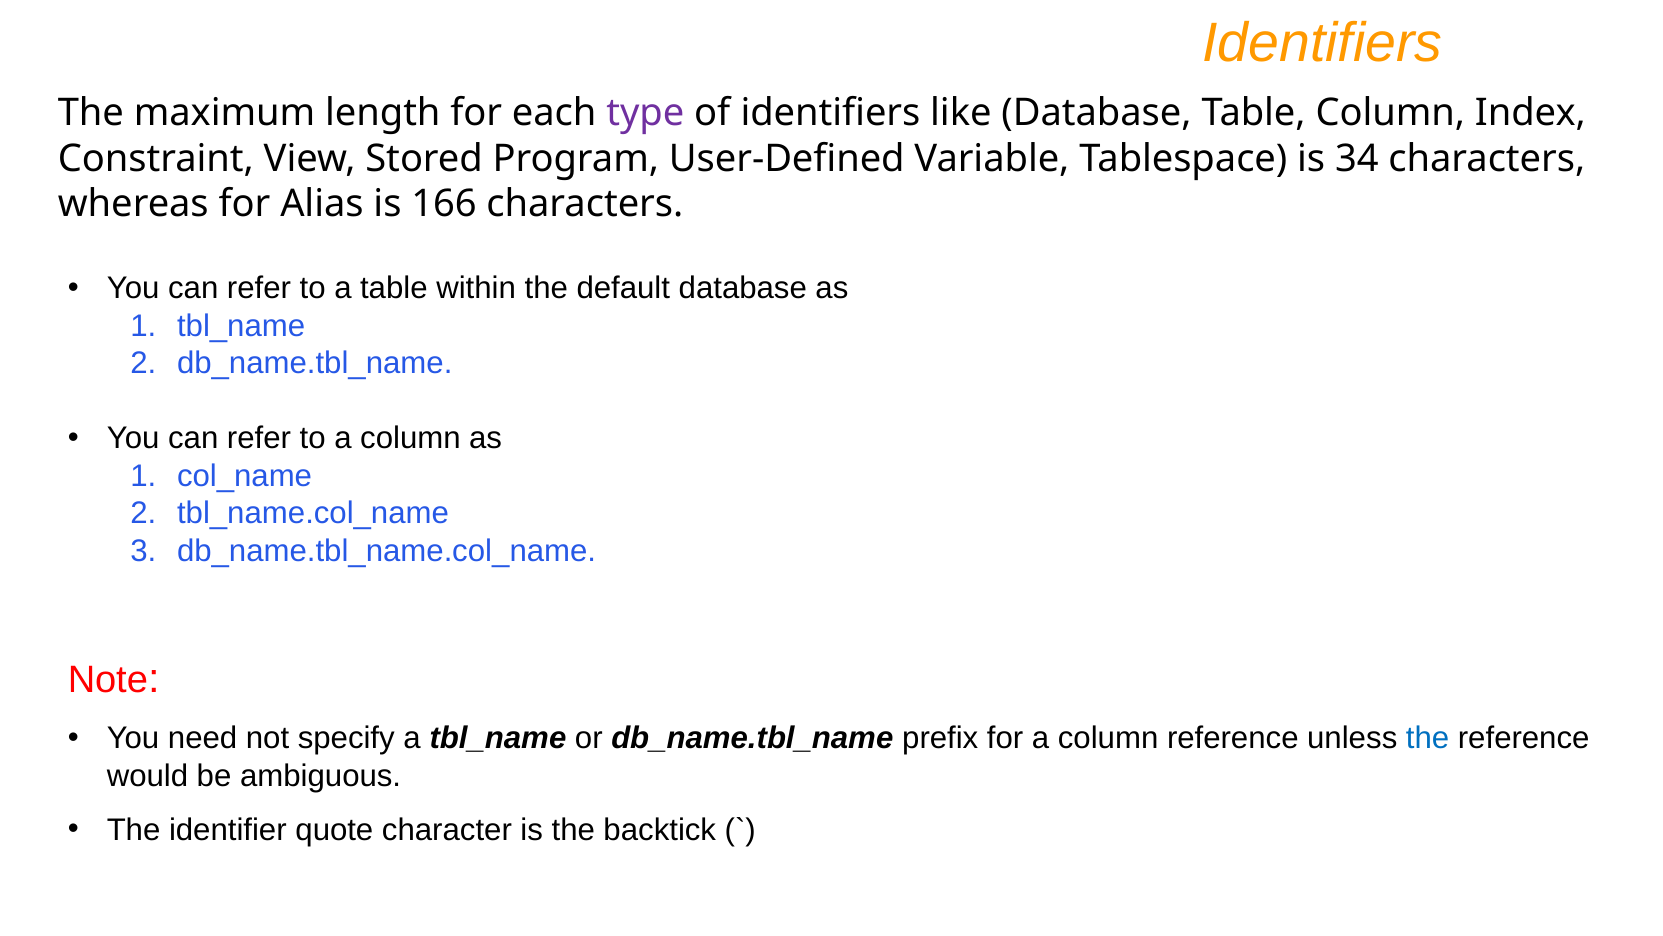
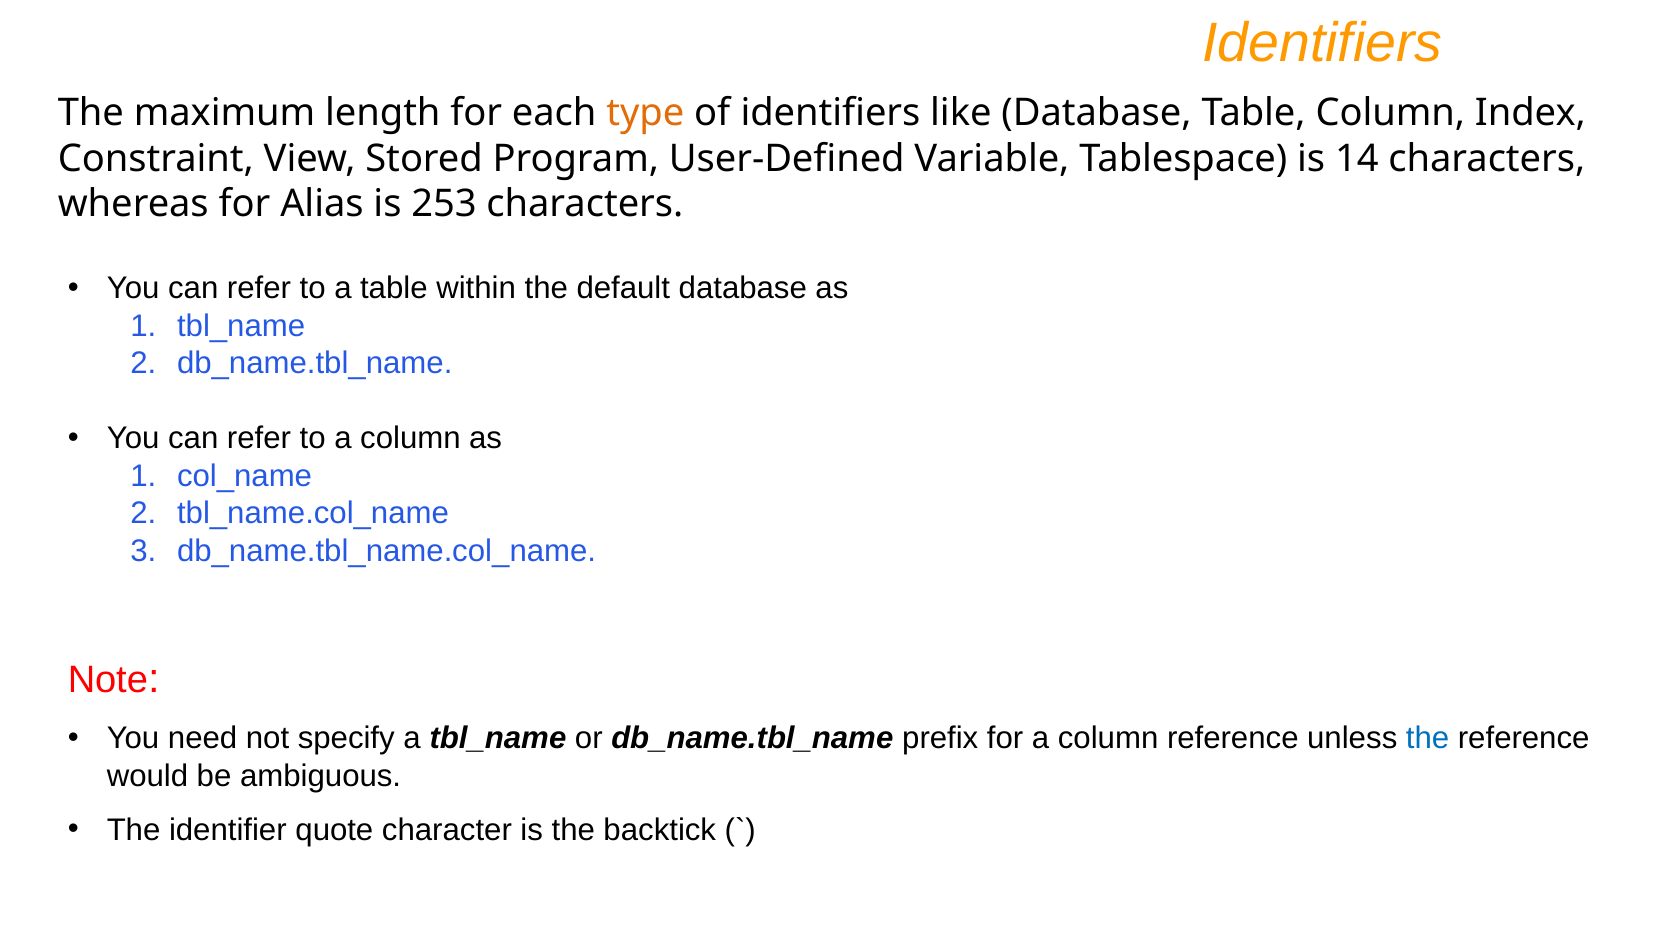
type colour: purple -> orange
34: 34 -> 14
166: 166 -> 253
